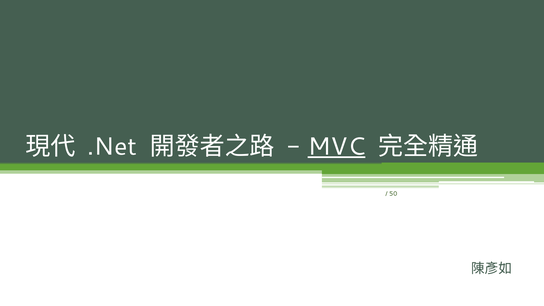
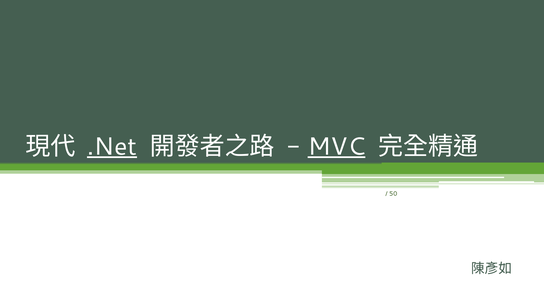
.Net underline: none -> present
